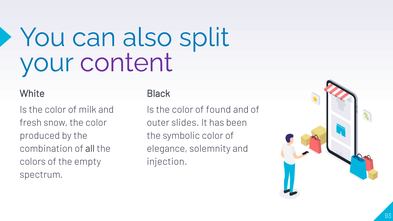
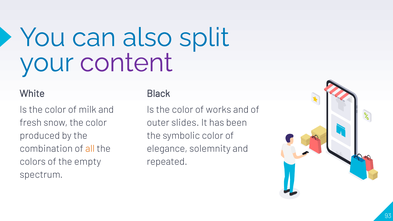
found: found -> works
all colour: black -> orange
injection: injection -> repeated
